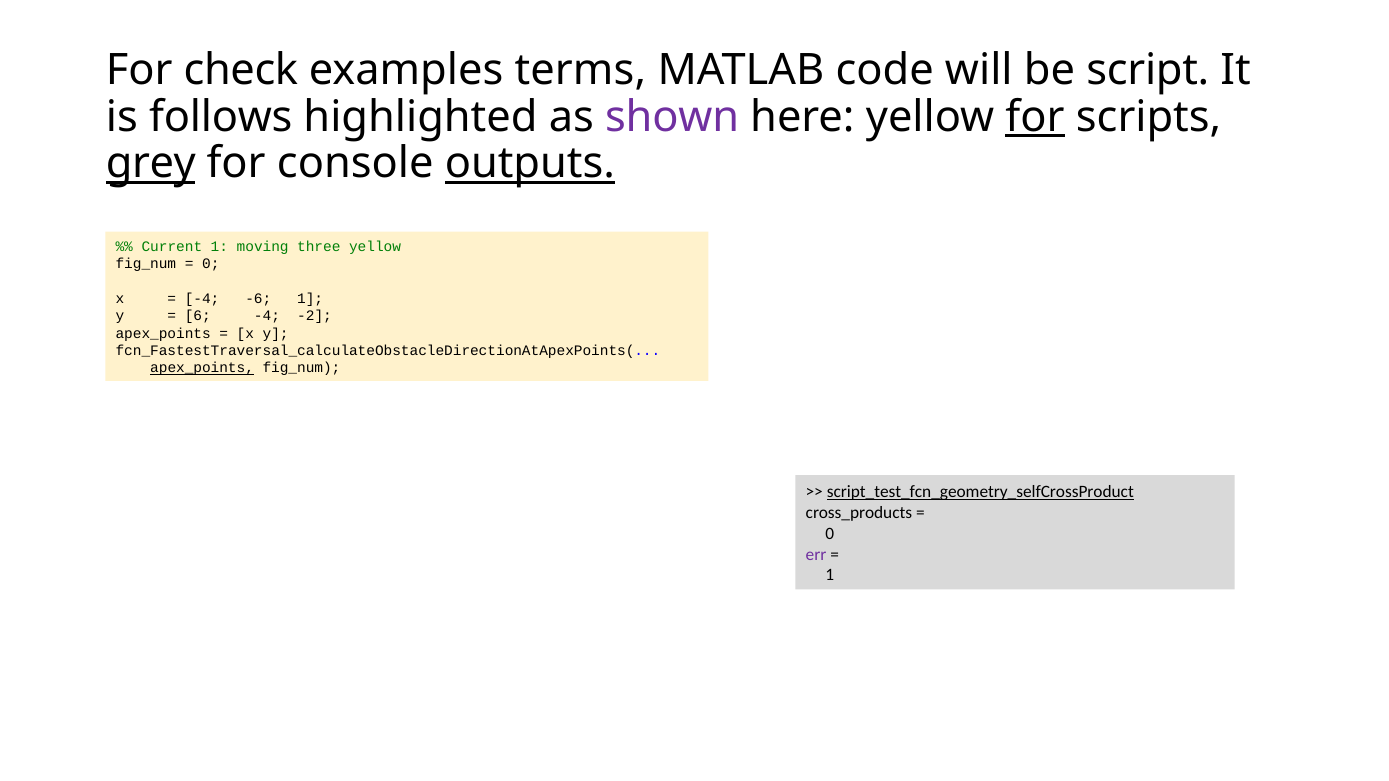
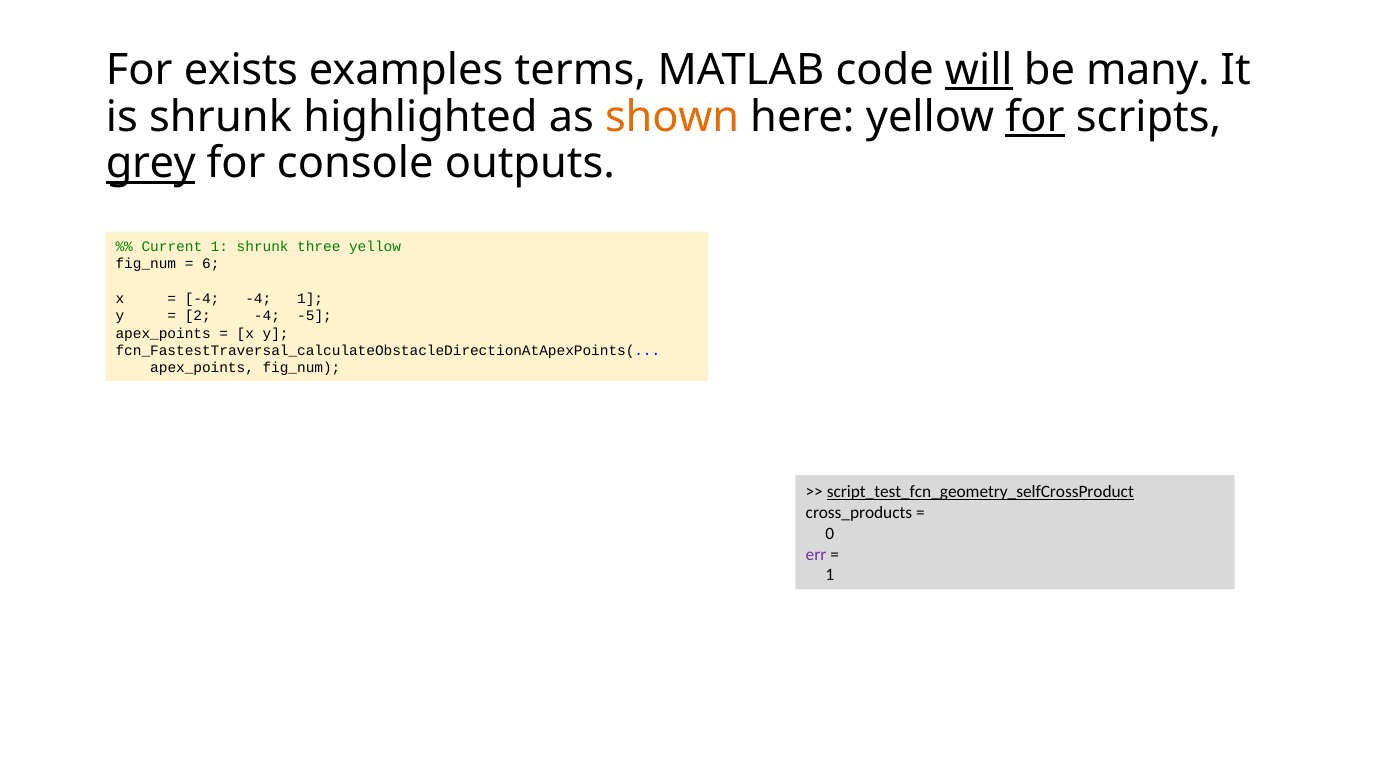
check: check -> exists
will underline: none -> present
script: script -> many
is follows: follows -> shrunk
shown colour: purple -> orange
outputs underline: present -> none
1 moving: moving -> shrunk
0 at (211, 264): 0 -> 6
-4 -6: -6 -> -4
6: 6 -> 2
-2: -2 -> -5
apex_points at (202, 368) underline: present -> none
